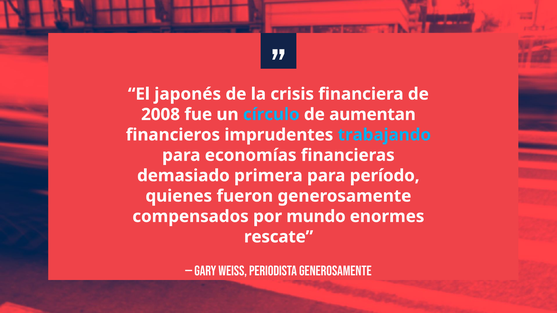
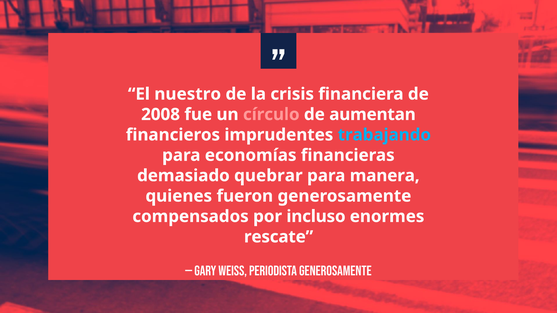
japonés: japonés -> nuestro
círculo colour: light blue -> pink
primera: primera -> quebrar
período: período -> manera
mundo: mundo -> incluso
